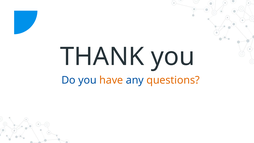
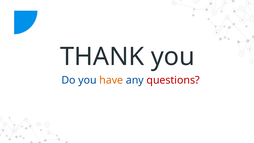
questions colour: orange -> red
